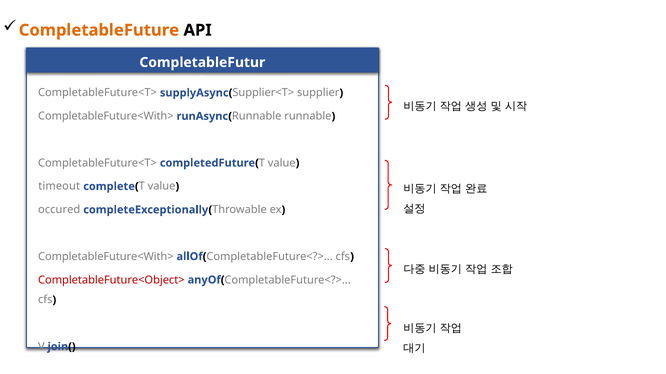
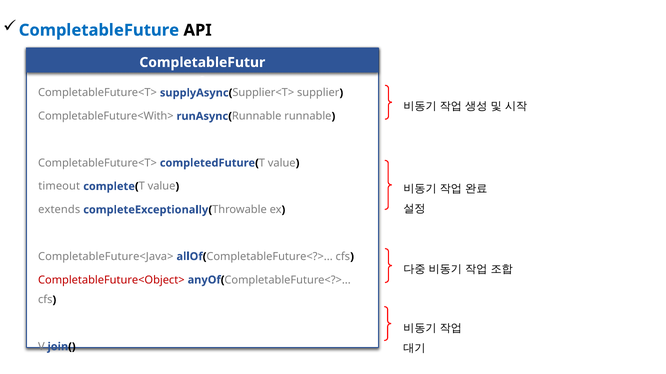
CompletableFuture colour: orange -> blue
occured: occured -> extends
CompletableFuture<With> at (106, 257): CompletableFuture<With> -> CompletableFuture<Java>
